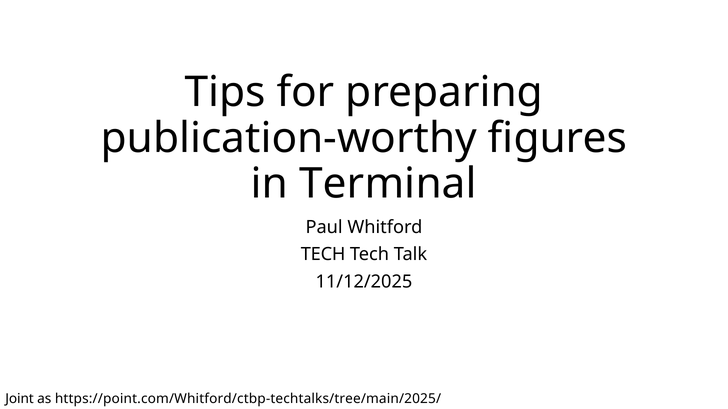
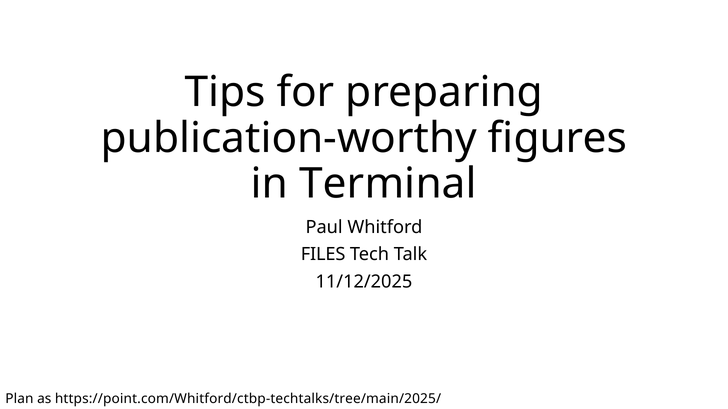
TECH at (323, 255): TECH -> FILES
Joint: Joint -> Plan
